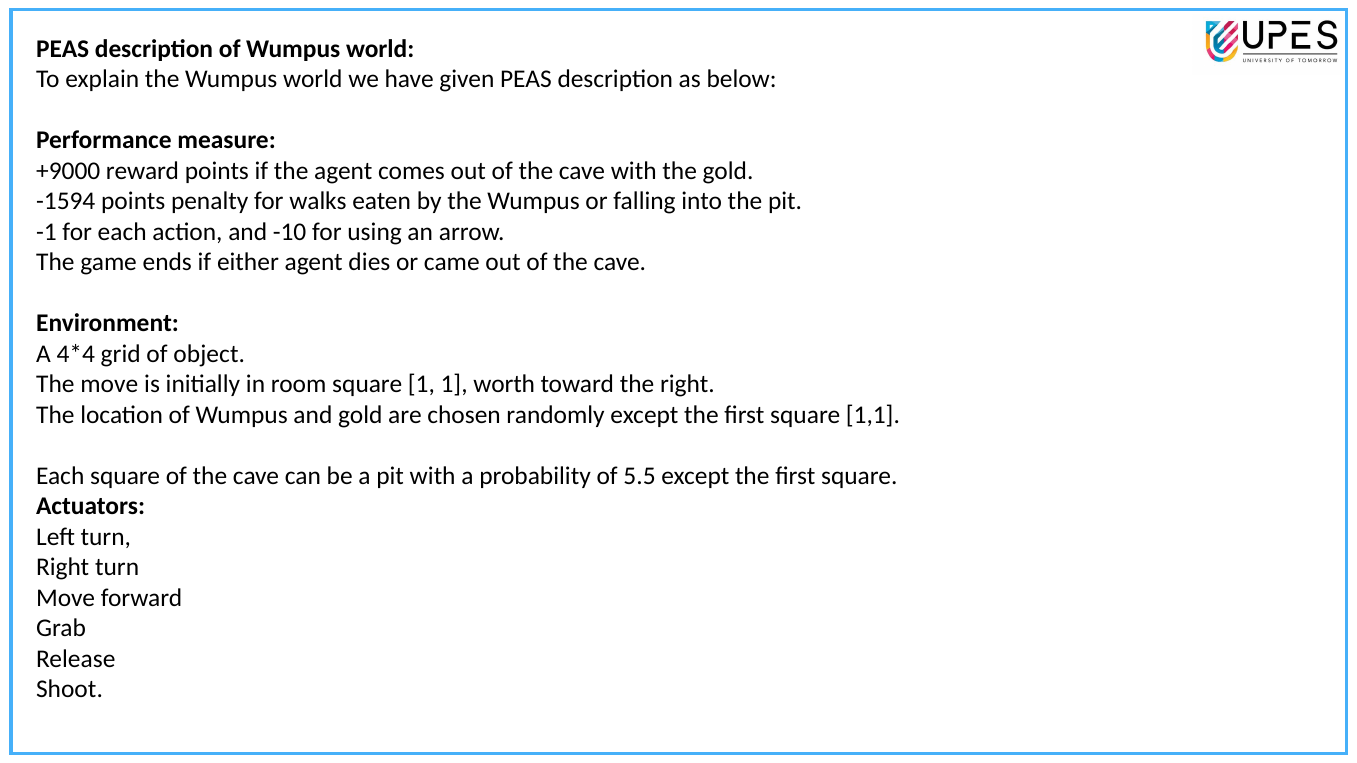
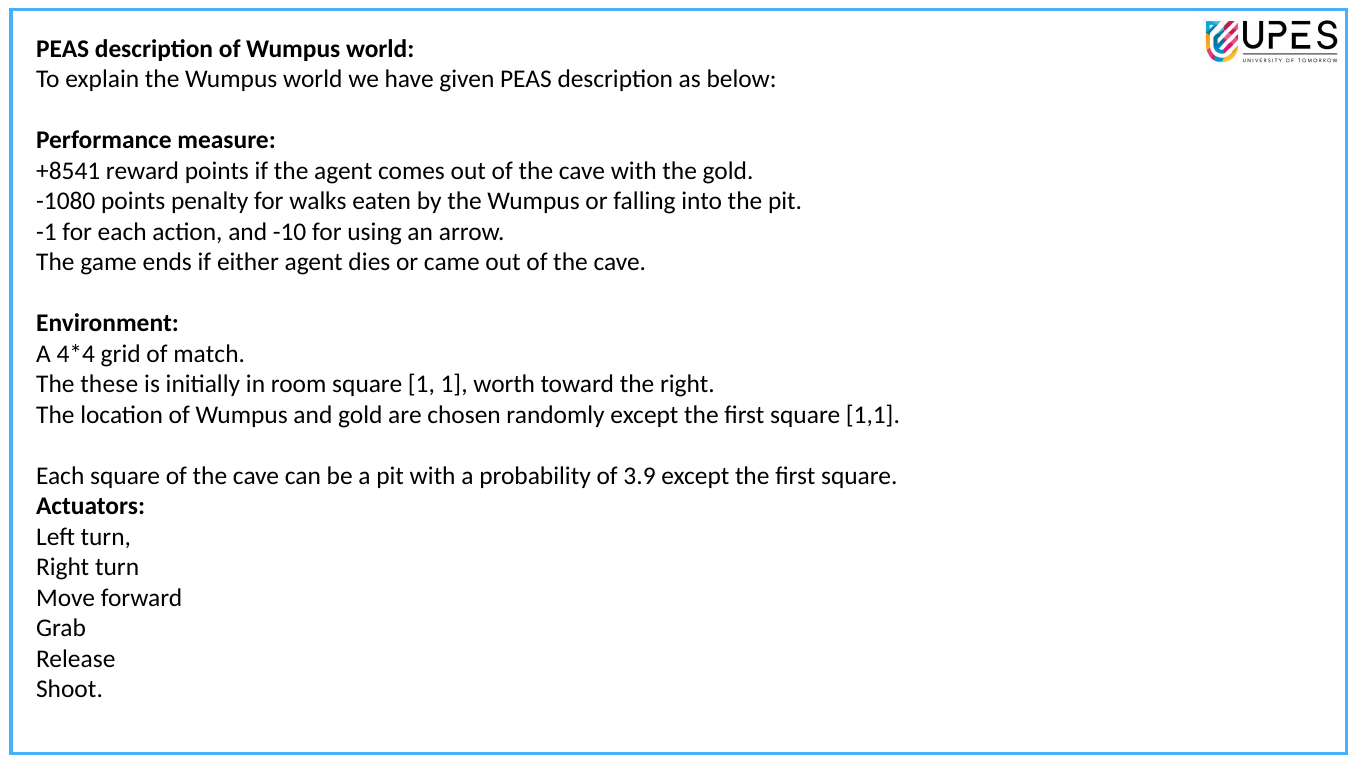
+9000: +9000 -> +8541
-1594: -1594 -> -1080
object: object -> match
The move: move -> these
5.5: 5.5 -> 3.9
